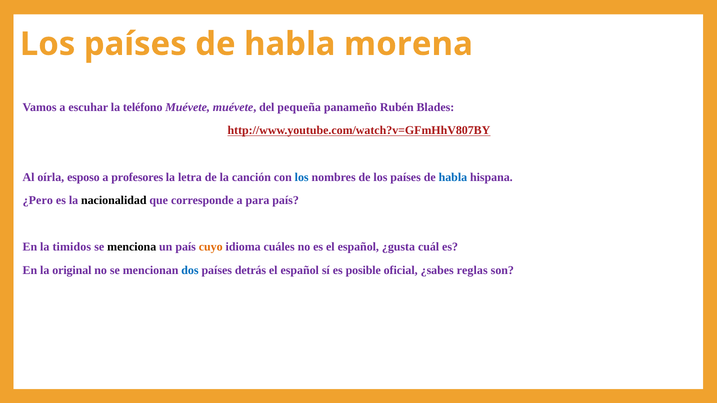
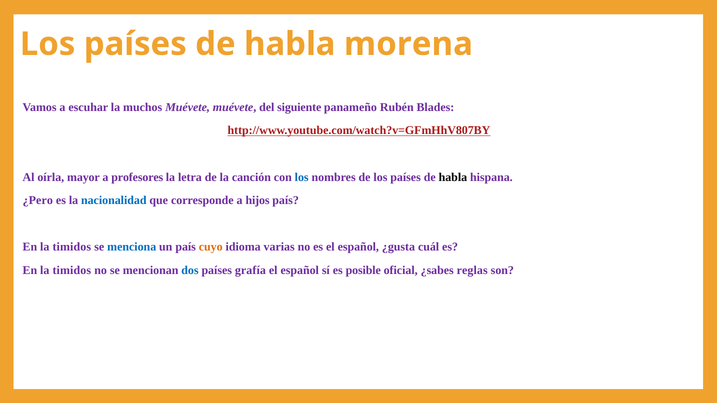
teléfono: teléfono -> muchos
pequeña: pequeña -> siguiente
esposo: esposo -> mayor
habla at (453, 177) colour: blue -> black
nacionalidad colour: black -> blue
para: para -> hijos
menciona colour: black -> blue
cuáles: cuáles -> varias
original at (72, 271): original -> timidos
detrás: detrás -> grafía
